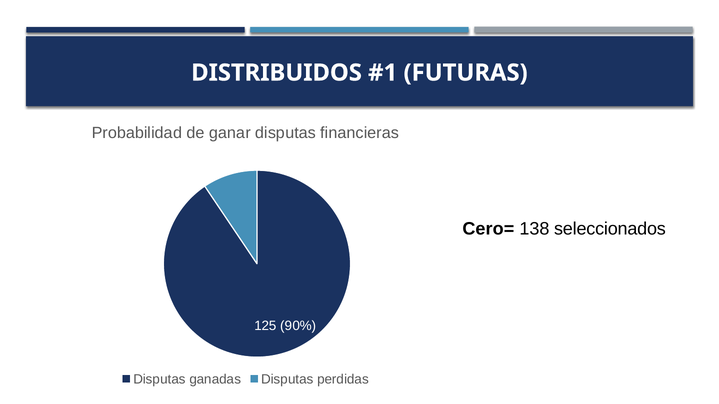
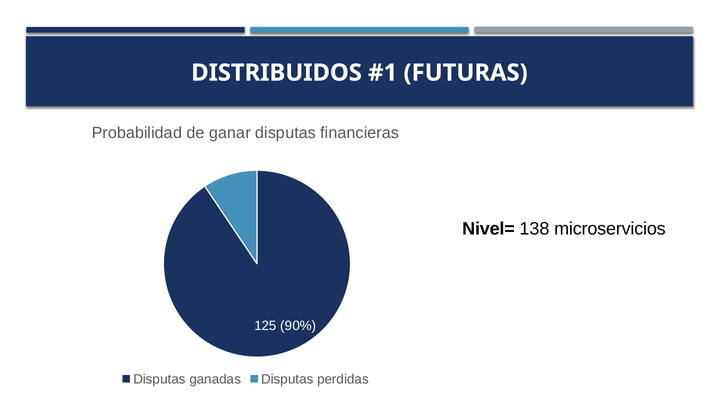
Cero=: Cero= -> Nivel=
seleccionados: seleccionados -> microservicios
